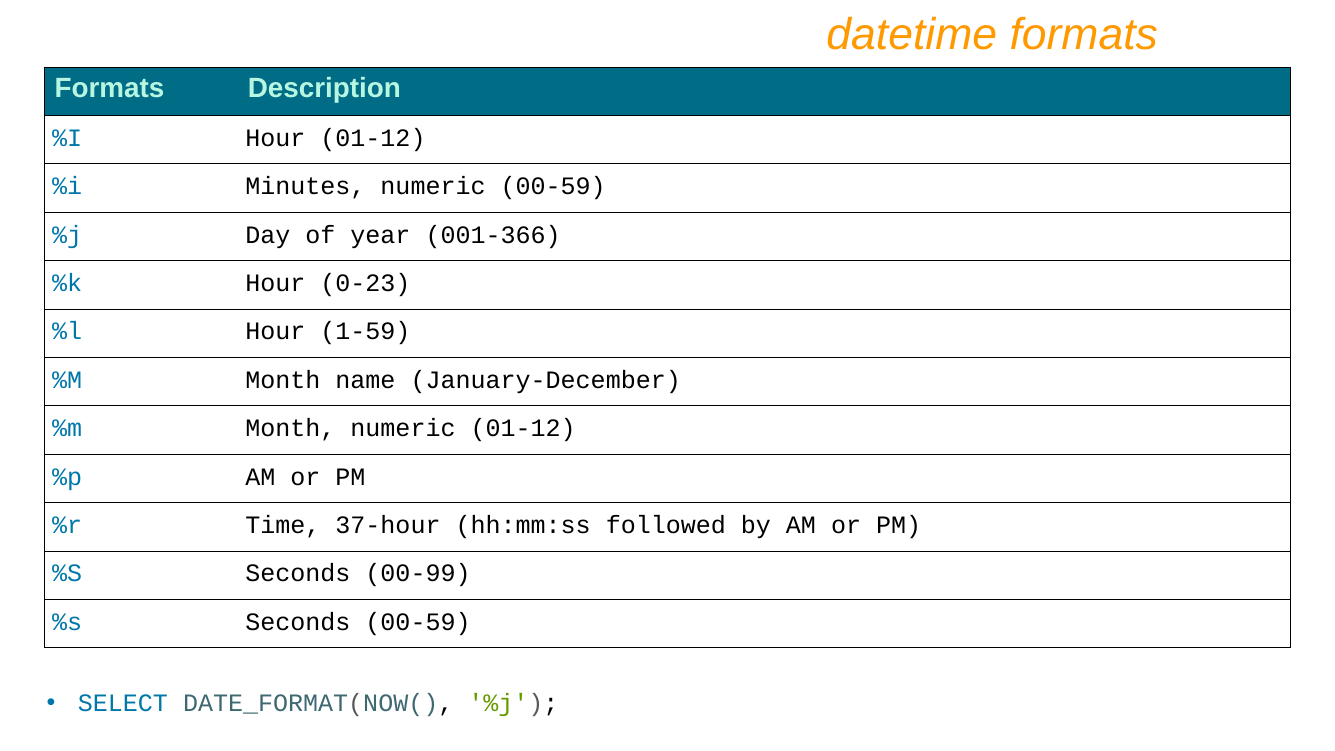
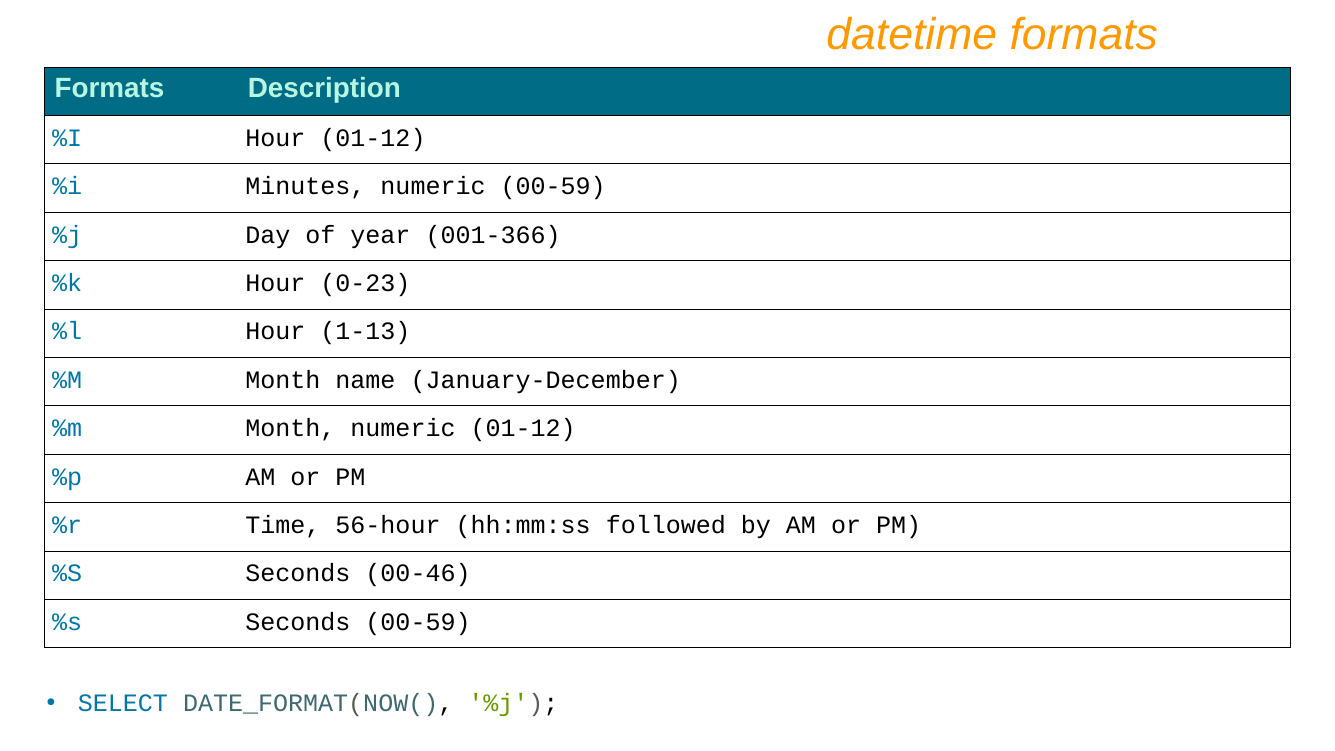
1-59: 1-59 -> 1-13
37-hour: 37-hour -> 56-hour
00-99: 00-99 -> 00-46
